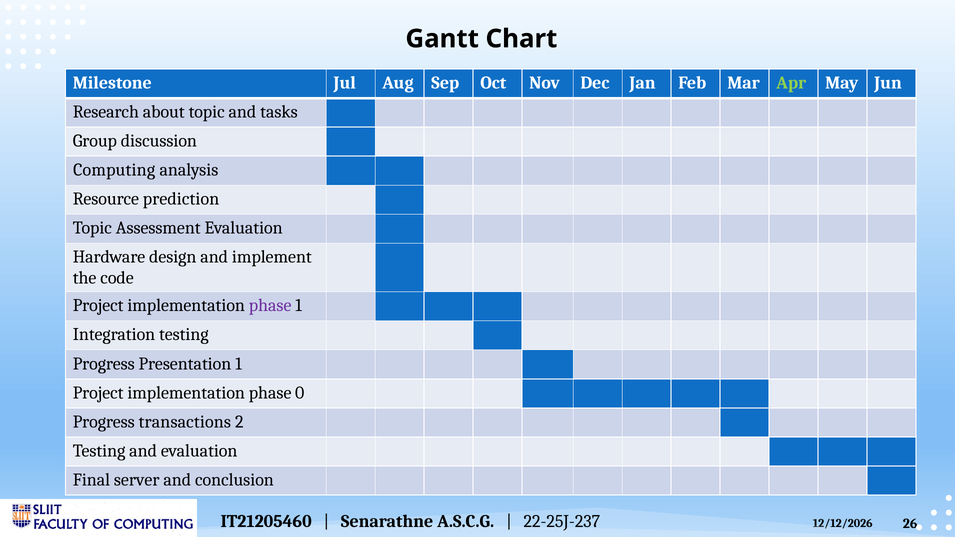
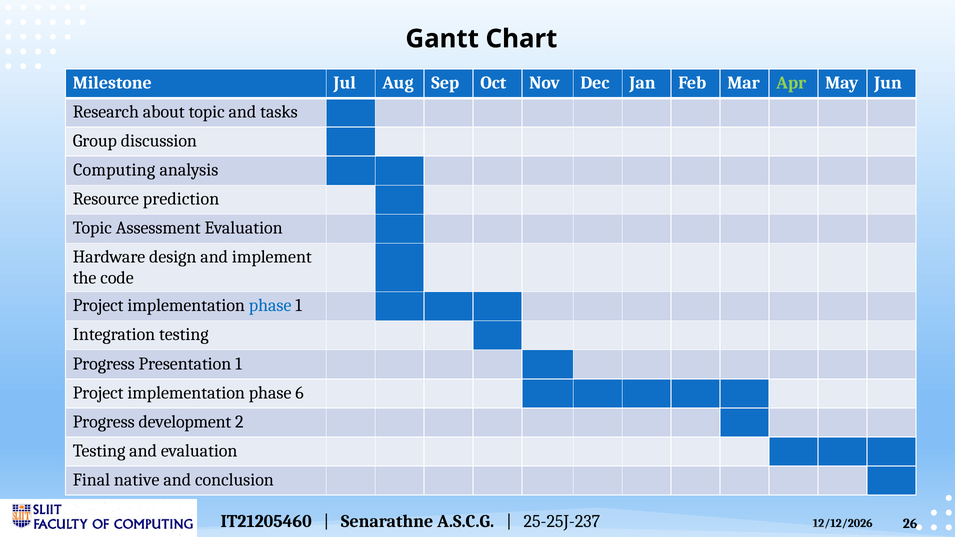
phase at (270, 306) colour: purple -> blue
0: 0 -> 6
transactions: transactions -> development
server: server -> native
22-25J-237: 22-25J-237 -> 25-25J-237
